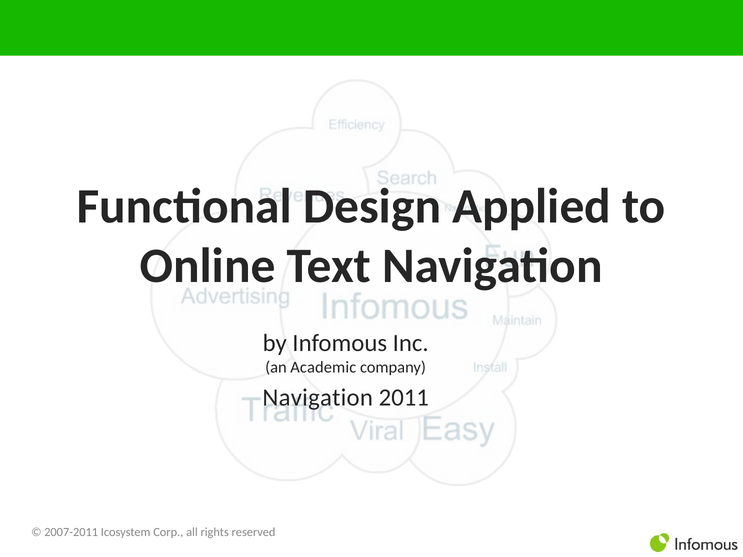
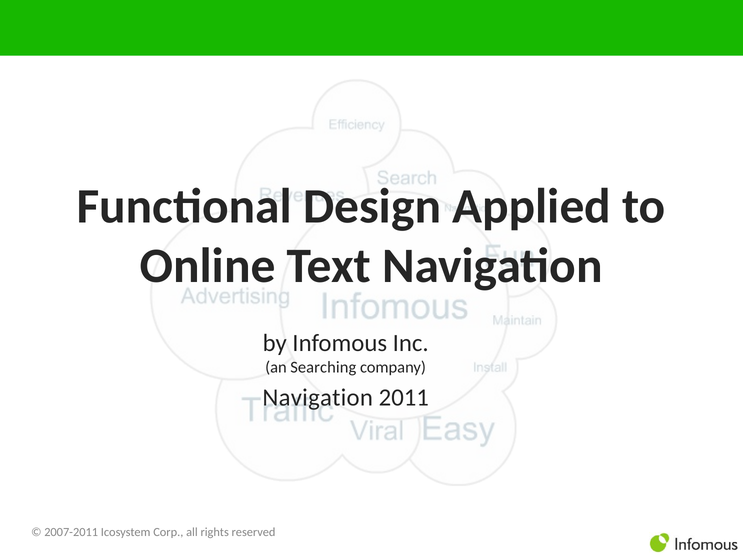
Academic: Academic -> Searching
